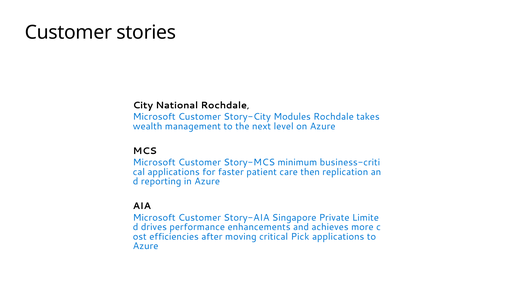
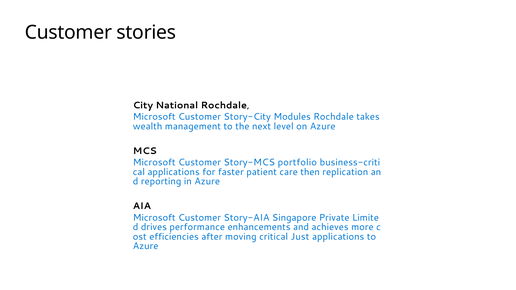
minimum: minimum -> portfolio
Pick: Pick -> Just
